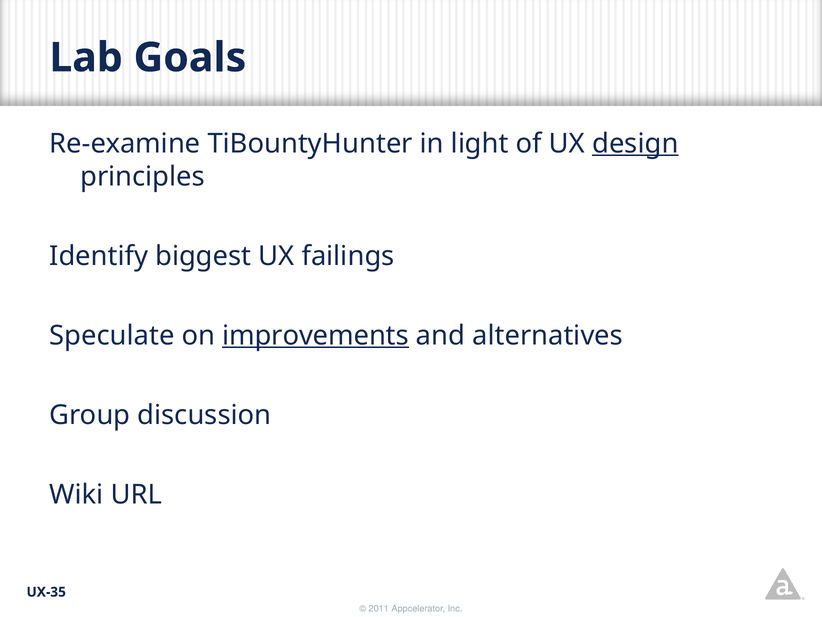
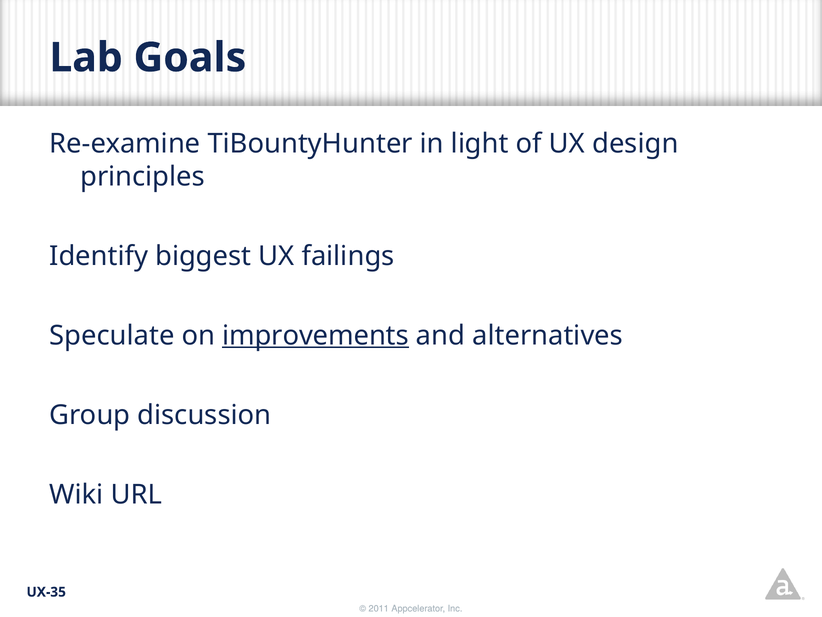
design underline: present -> none
